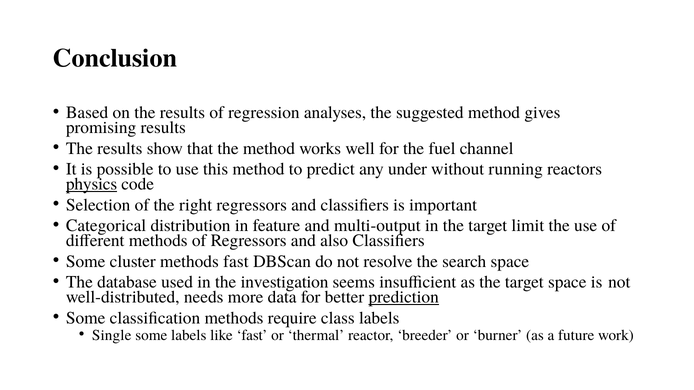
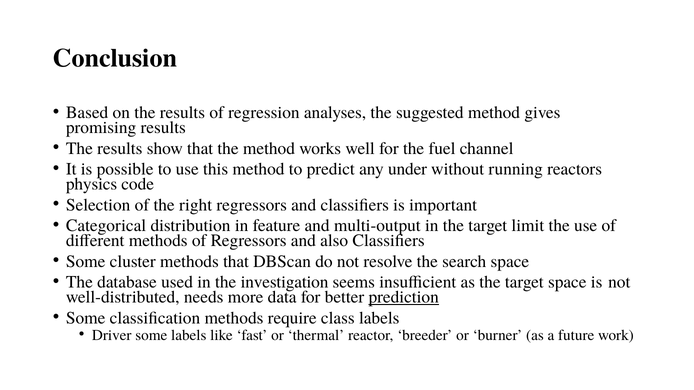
physics underline: present -> none
methods fast: fast -> that
Single: Single -> Driver
